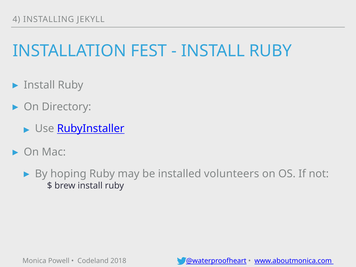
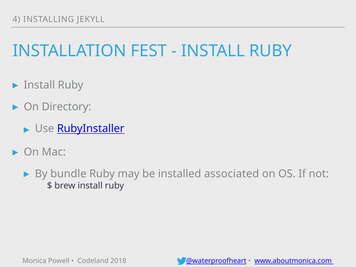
hoping: hoping -> bundle
volunteers: volunteers -> associated
